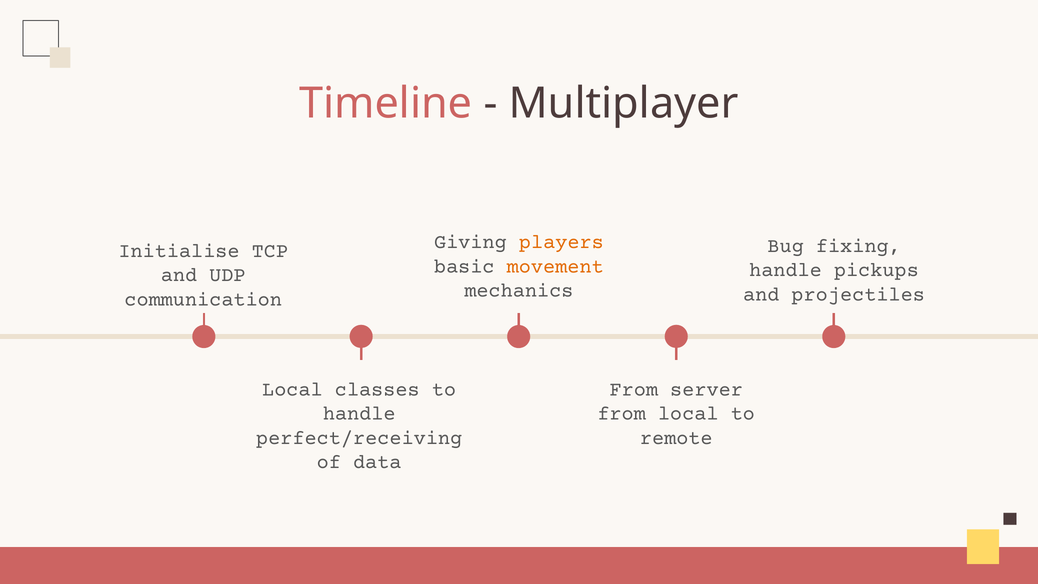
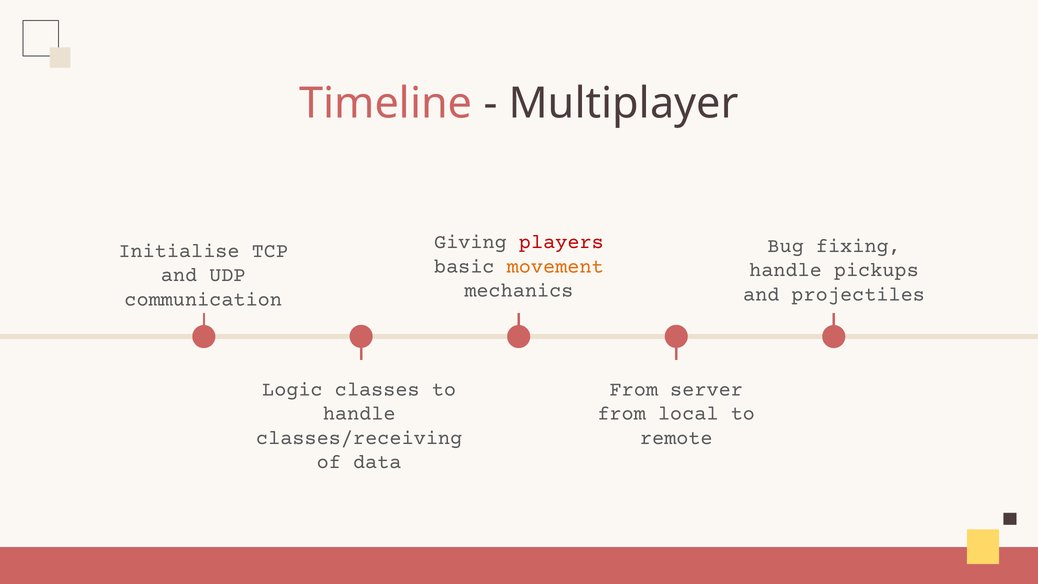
players colour: orange -> red
Local at (292, 389): Local -> Logic
perfect/receiving: perfect/receiving -> classes/receiving
